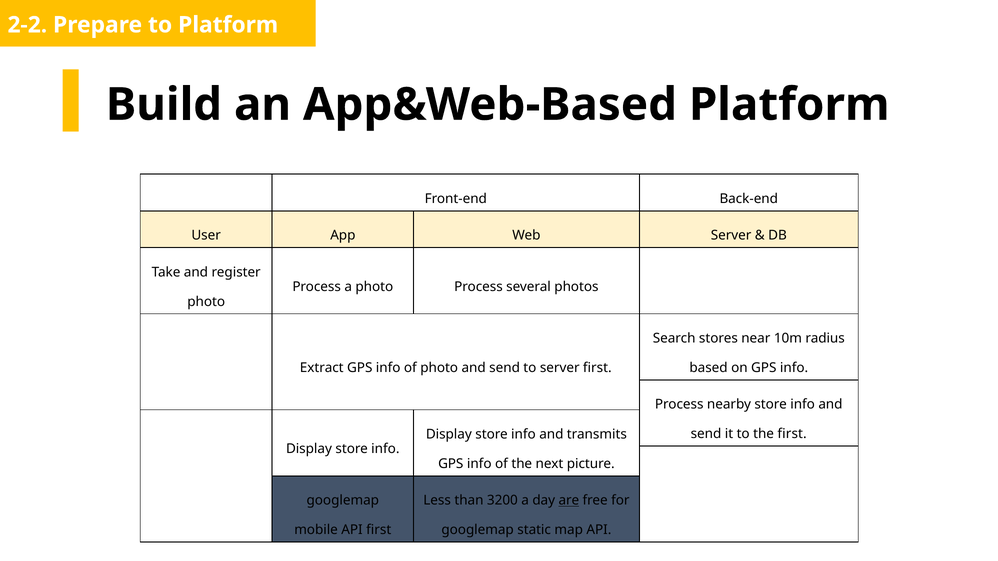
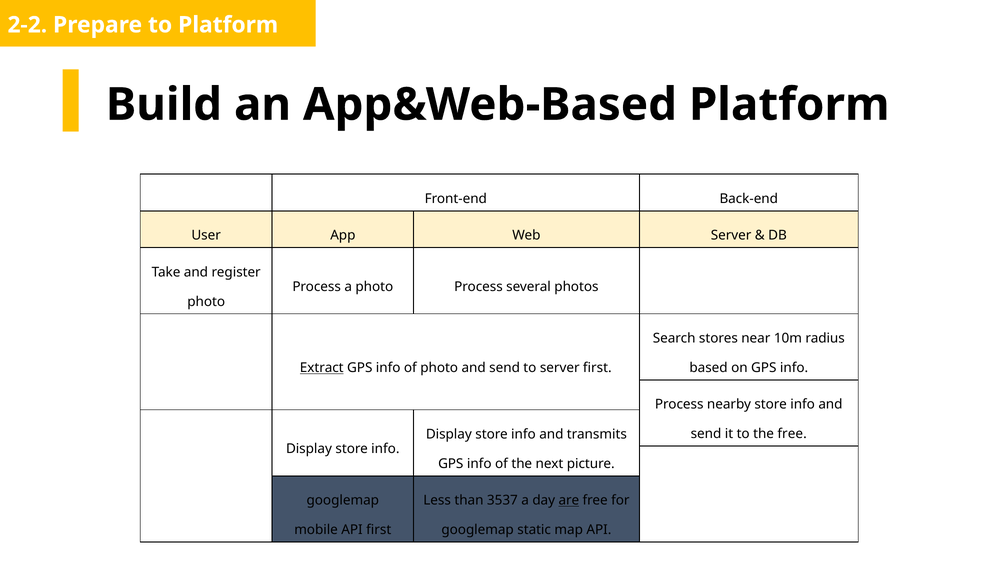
Extract underline: none -> present
the first: first -> free
3200: 3200 -> 3537
